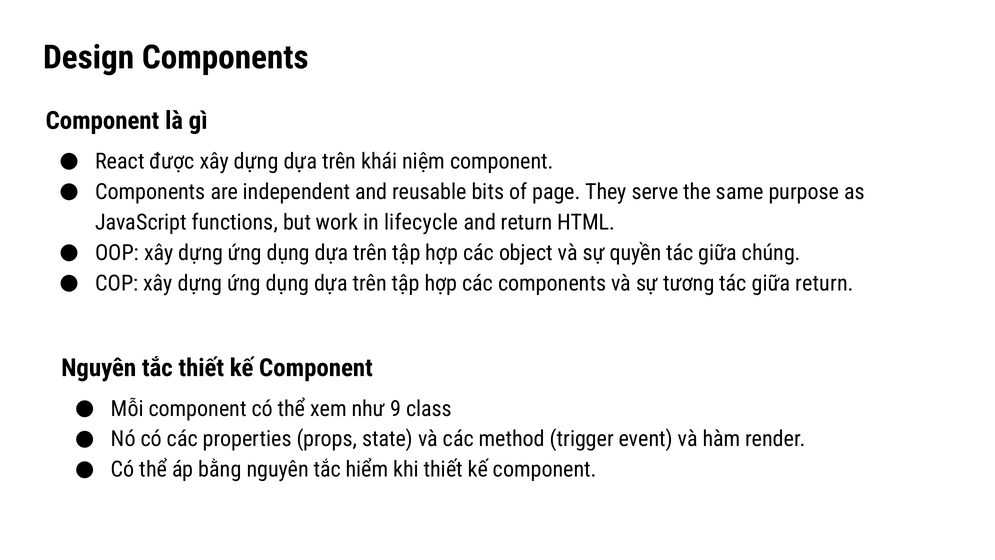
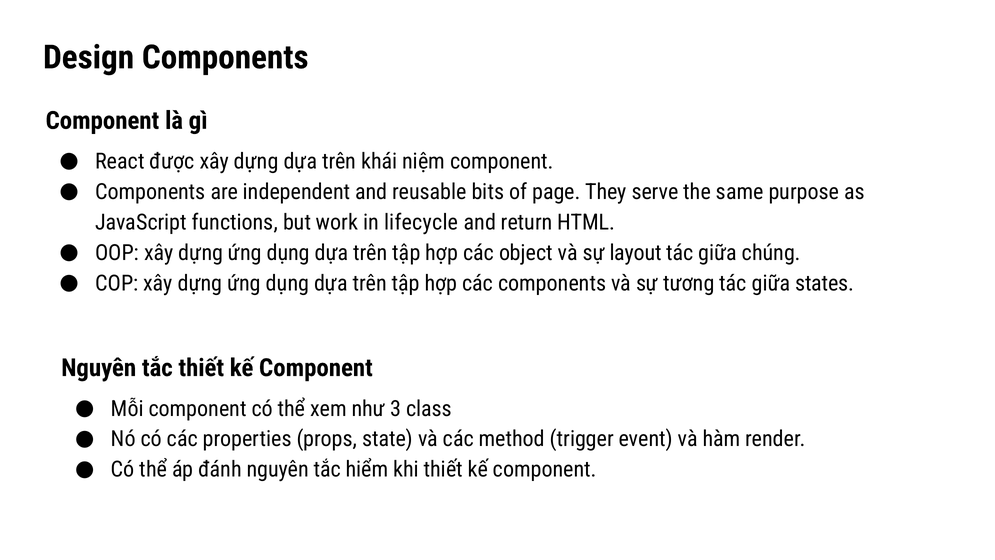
quyền: quyền -> layout
giữa return: return -> states
9: 9 -> 3
bằng: bằng -> đánh
